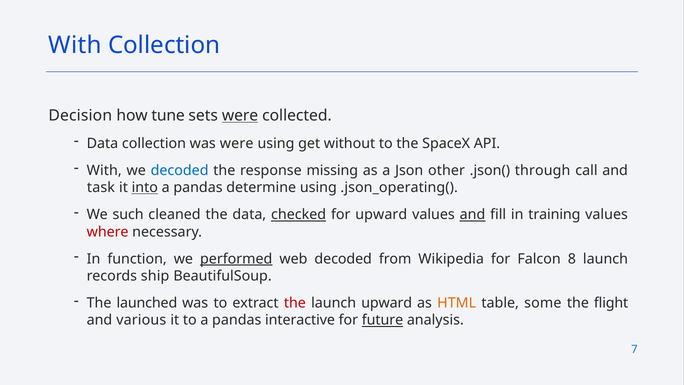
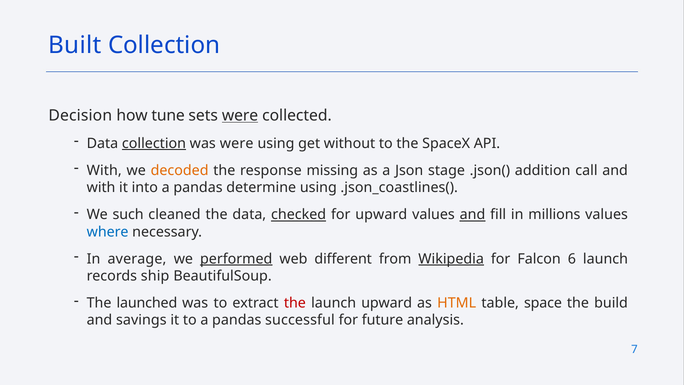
With at (75, 45): With -> Built
collection at (154, 143) underline: none -> present
decoded at (180, 170) colour: blue -> orange
other: other -> stage
through: through -> addition
task at (101, 187): task -> with
into underline: present -> none
.json_operating(: .json_operating( -> .json_coastlines(
training: training -> millions
where colour: red -> blue
function: function -> average
web decoded: decoded -> different
Wikipedia underline: none -> present
8: 8 -> 6
some: some -> space
flight: flight -> build
various: various -> savings
interactive: interactive -> successful
future underline: present -> none
